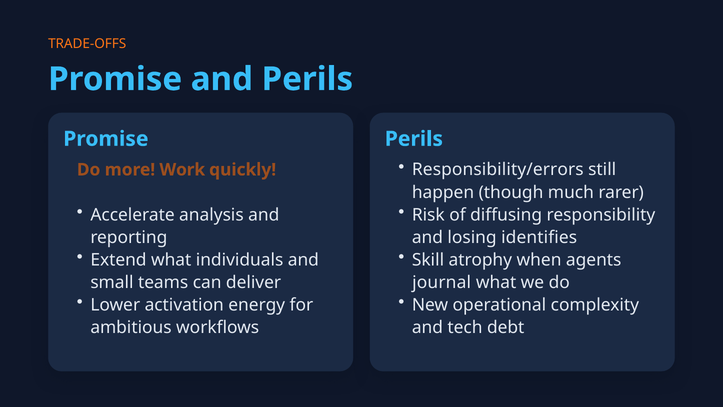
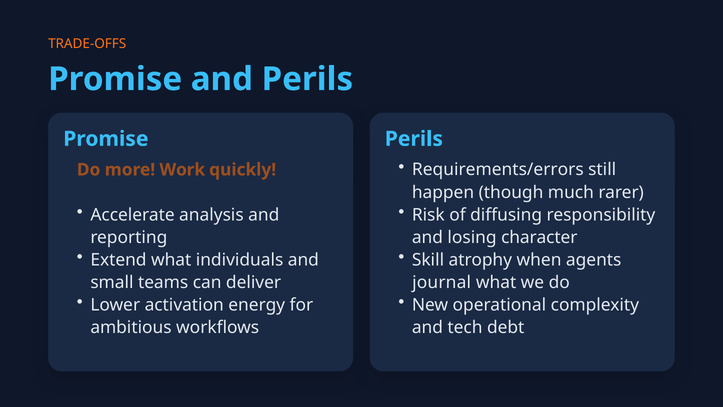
Responsibility/errors: Responsibility/errors -> Requirements/errors
identifies: identifies -> character
